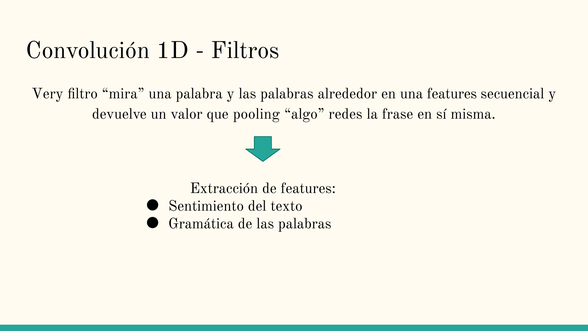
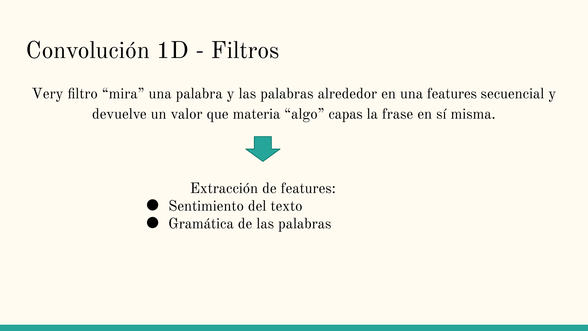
pooling: pooling -> materia
redes: redes -> capas
